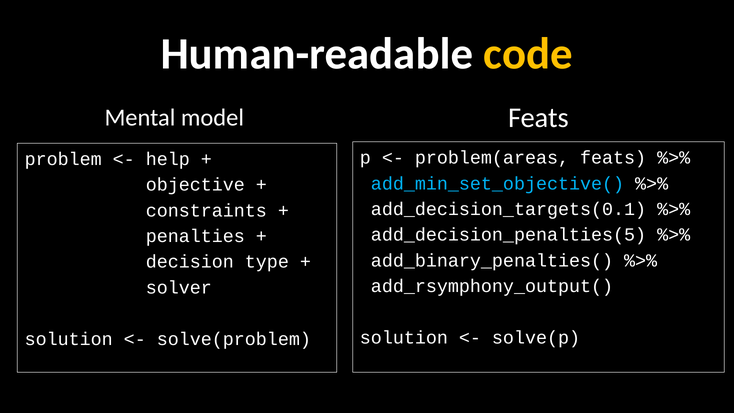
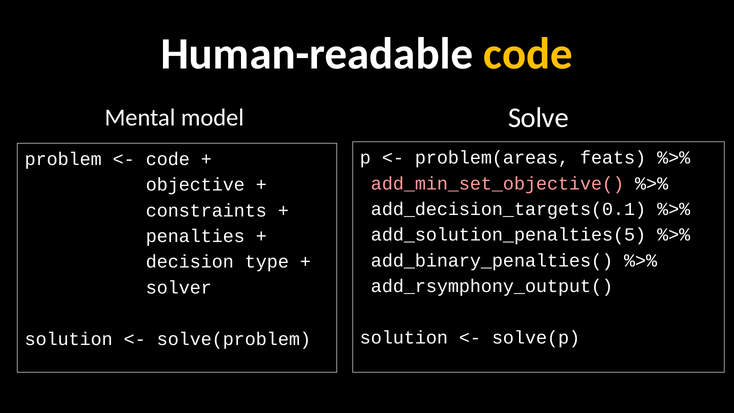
Feats at (538, 118): Feats -> Solve
help at (168, 159): help -> code
add_min_set_objective( colour: light blue -> pink
add_decision_penalties(5: add_decision_penalties(5 -> add_solution_penalties(5
